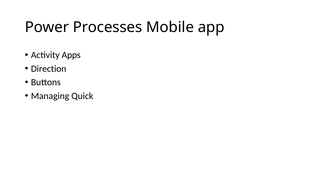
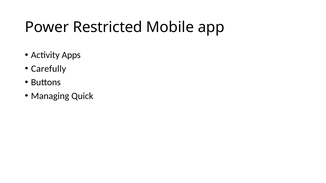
Processes: Processes -> Restricted
Direction: Direction -> Carefully
